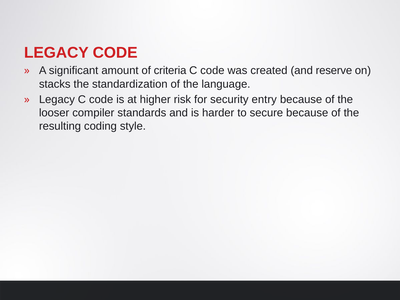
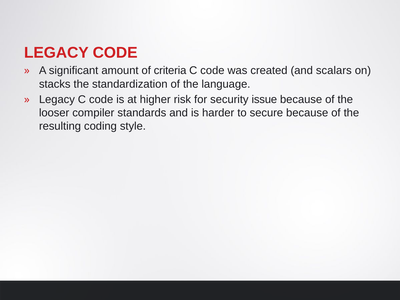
reserve: reserve -> scalars
entry: entry -> issue
